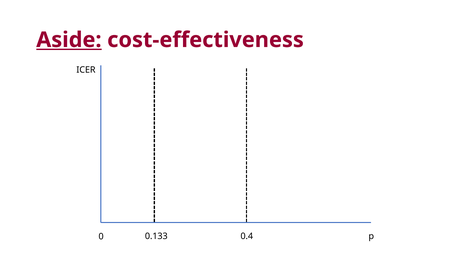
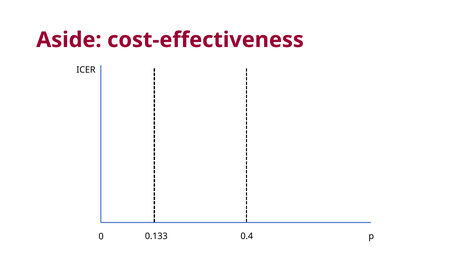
Aside underline: present -> none
